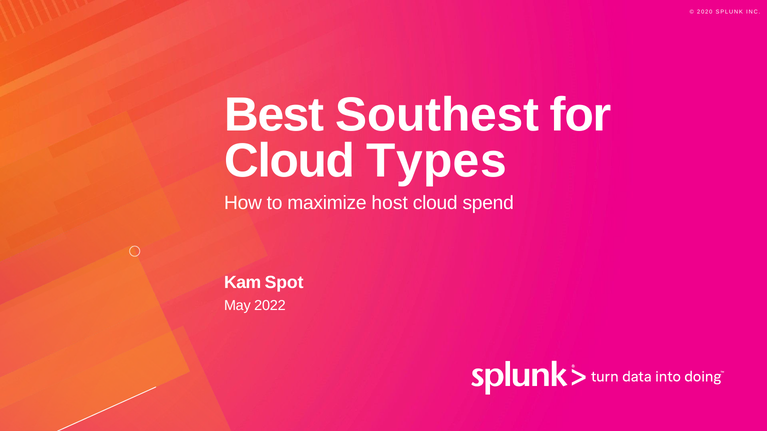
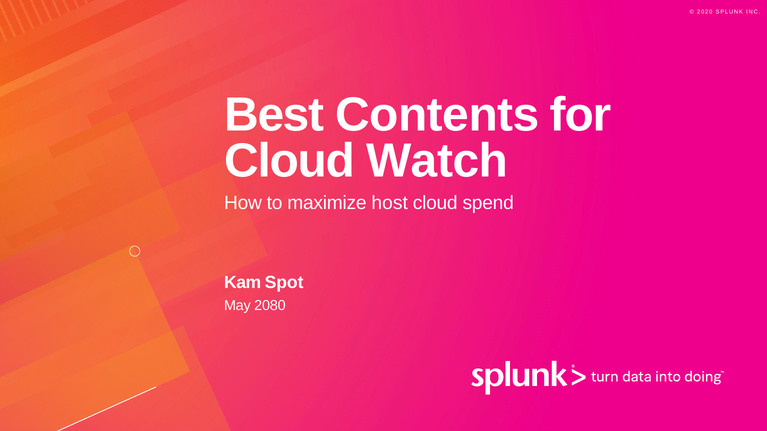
Southest: Southest -> Contents
Types: Types -> Watch
2022: 2022 -> 2080
